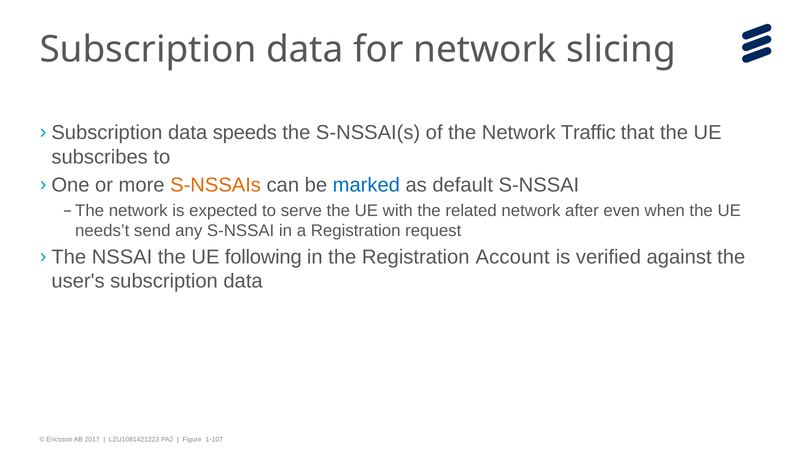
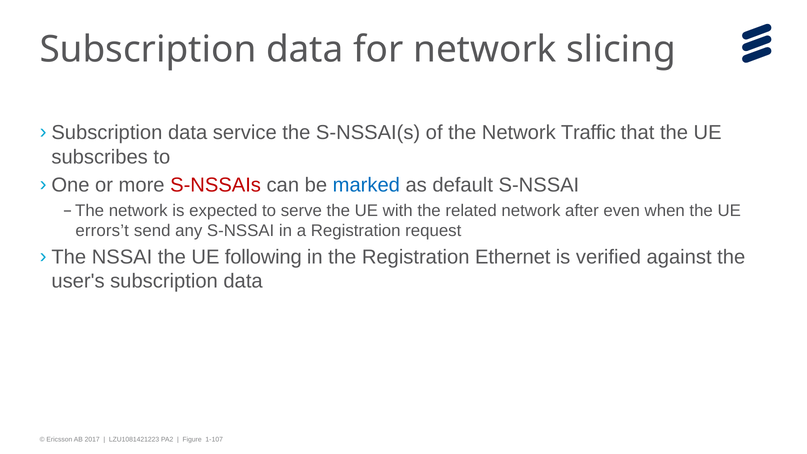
speeds: speeds -> service
S-NSSAIs colour: orange -> red
needs’t: needs’t -> errors’t
Account: Account -> Ethernet
